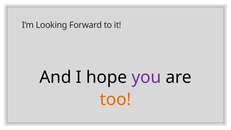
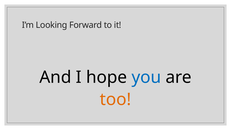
you colour: purple -> blue
